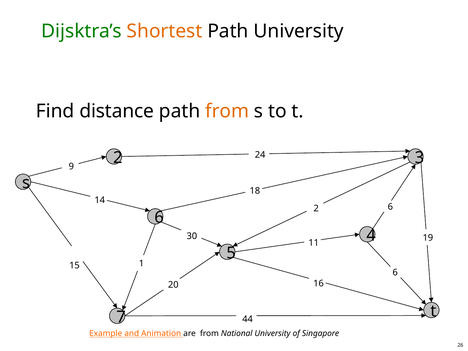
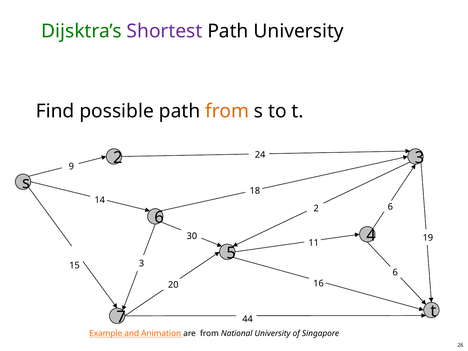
Shortest colour: orange -> purple
distance: distance -> possible
15 1: 1 -> 3
